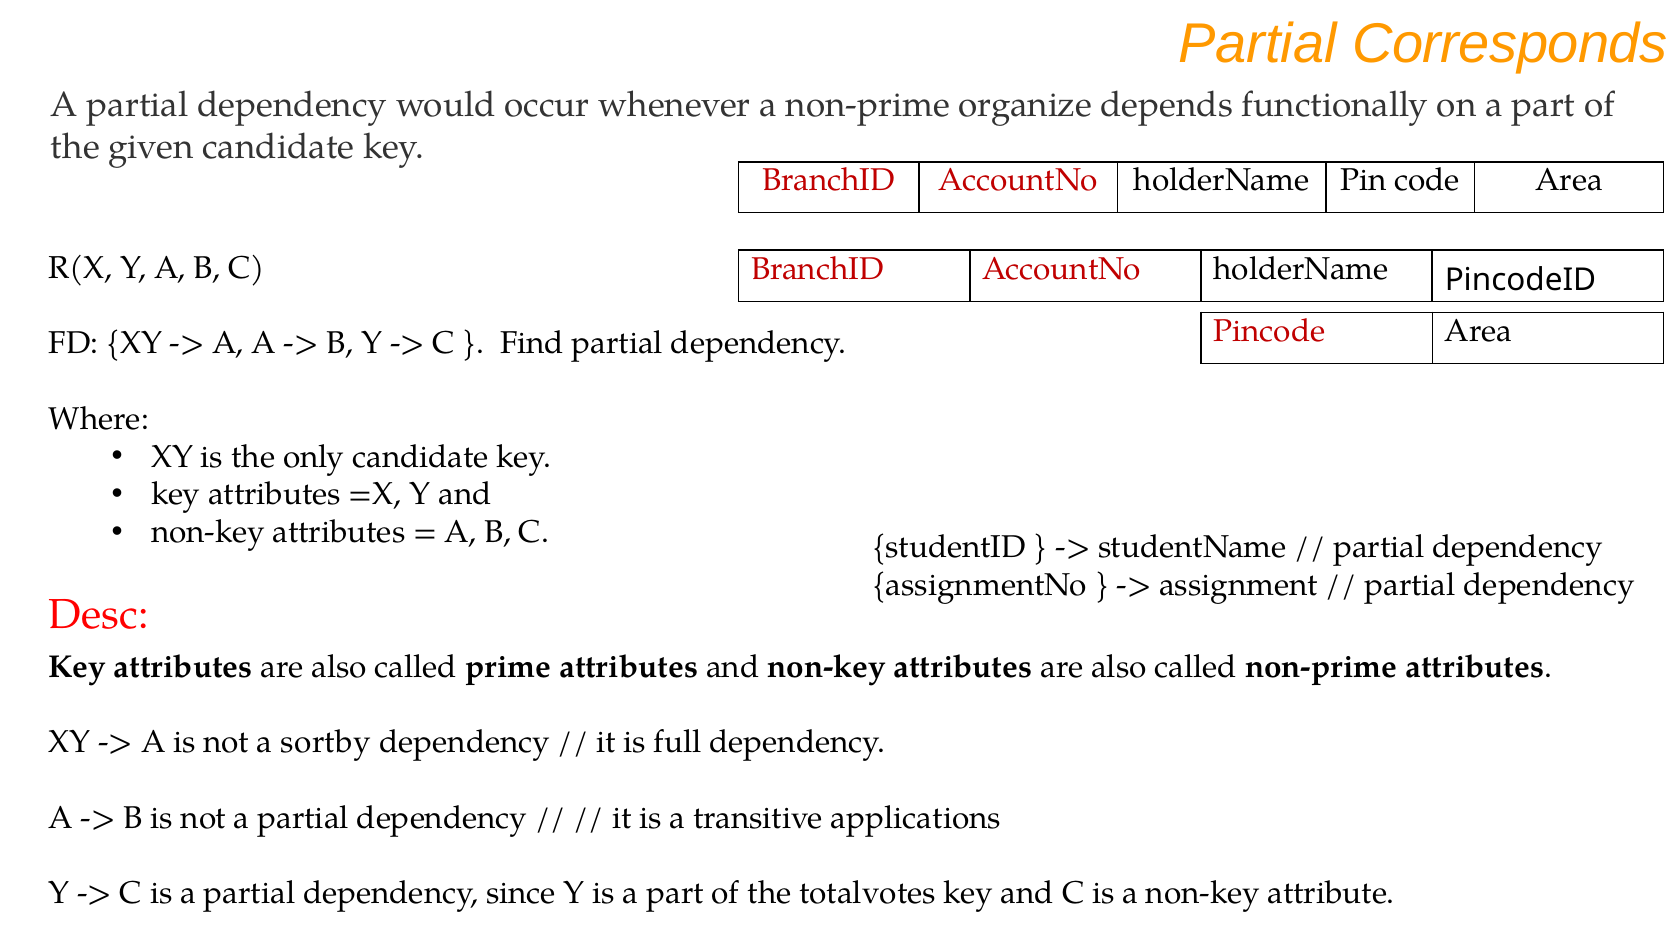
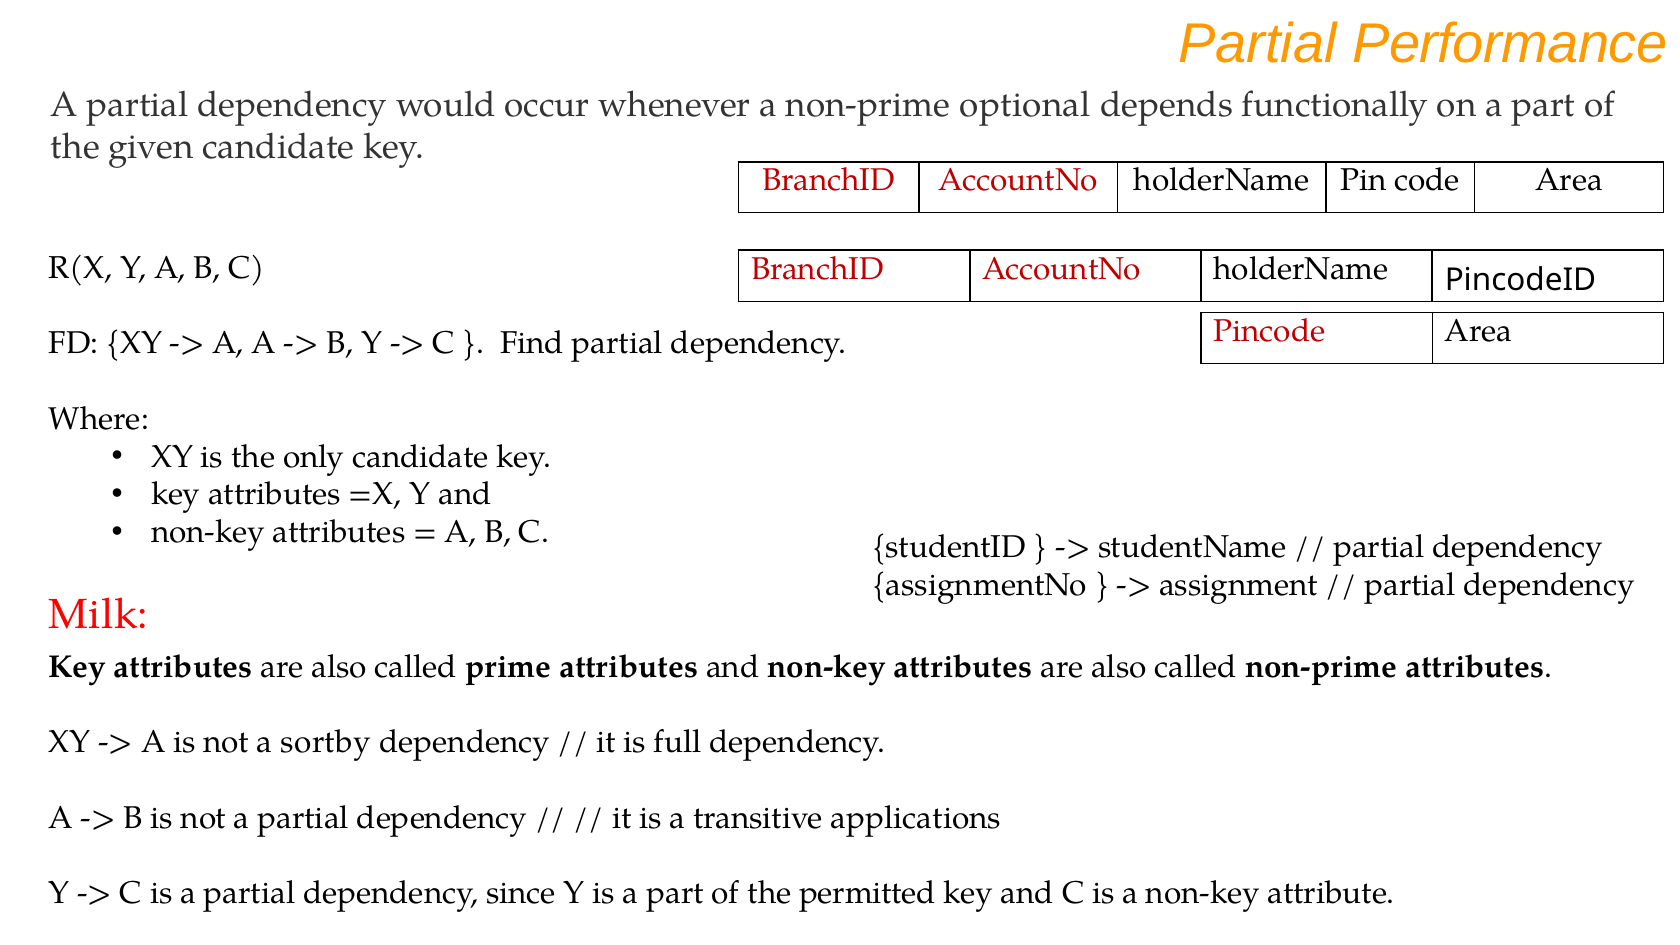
Corresponds: Corresponds -> Performance
organize: organize -> optional
Desc: Desc -> Milk
totalvotes: totalvotes -> permitted
